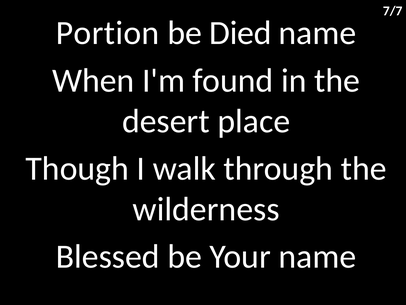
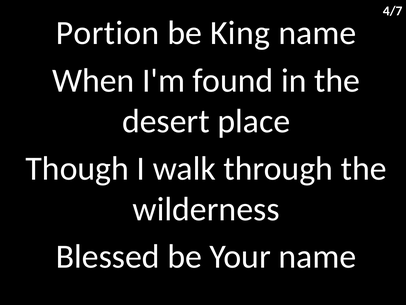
7/7: 7/7 -> 4/7
Died: Died -> King
